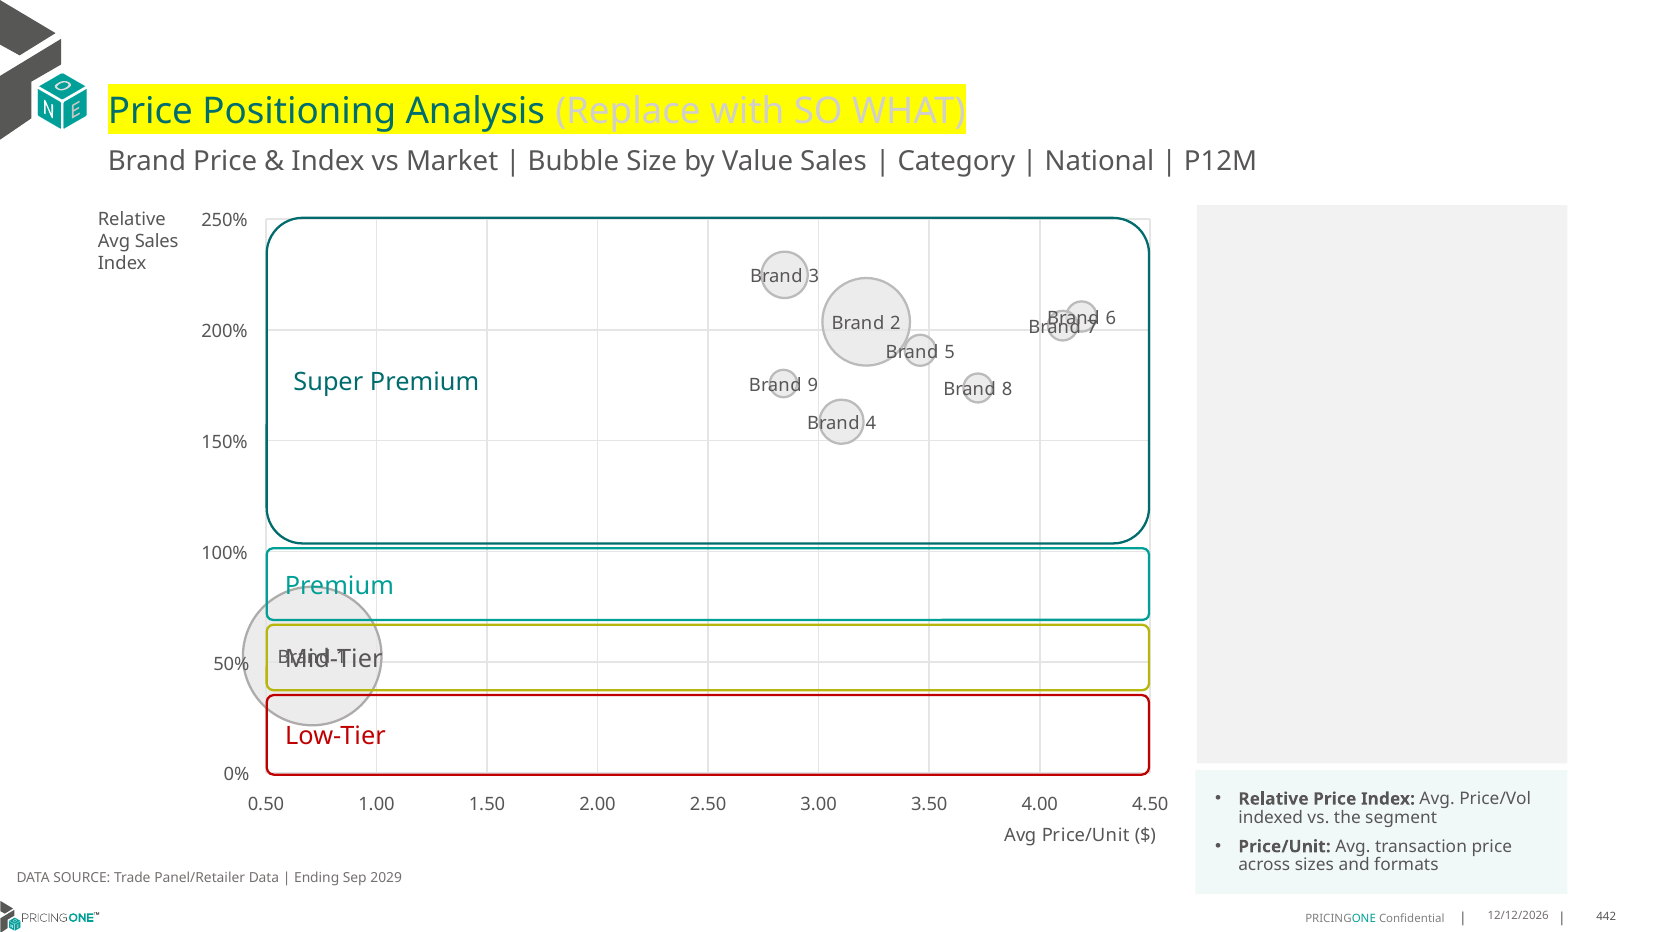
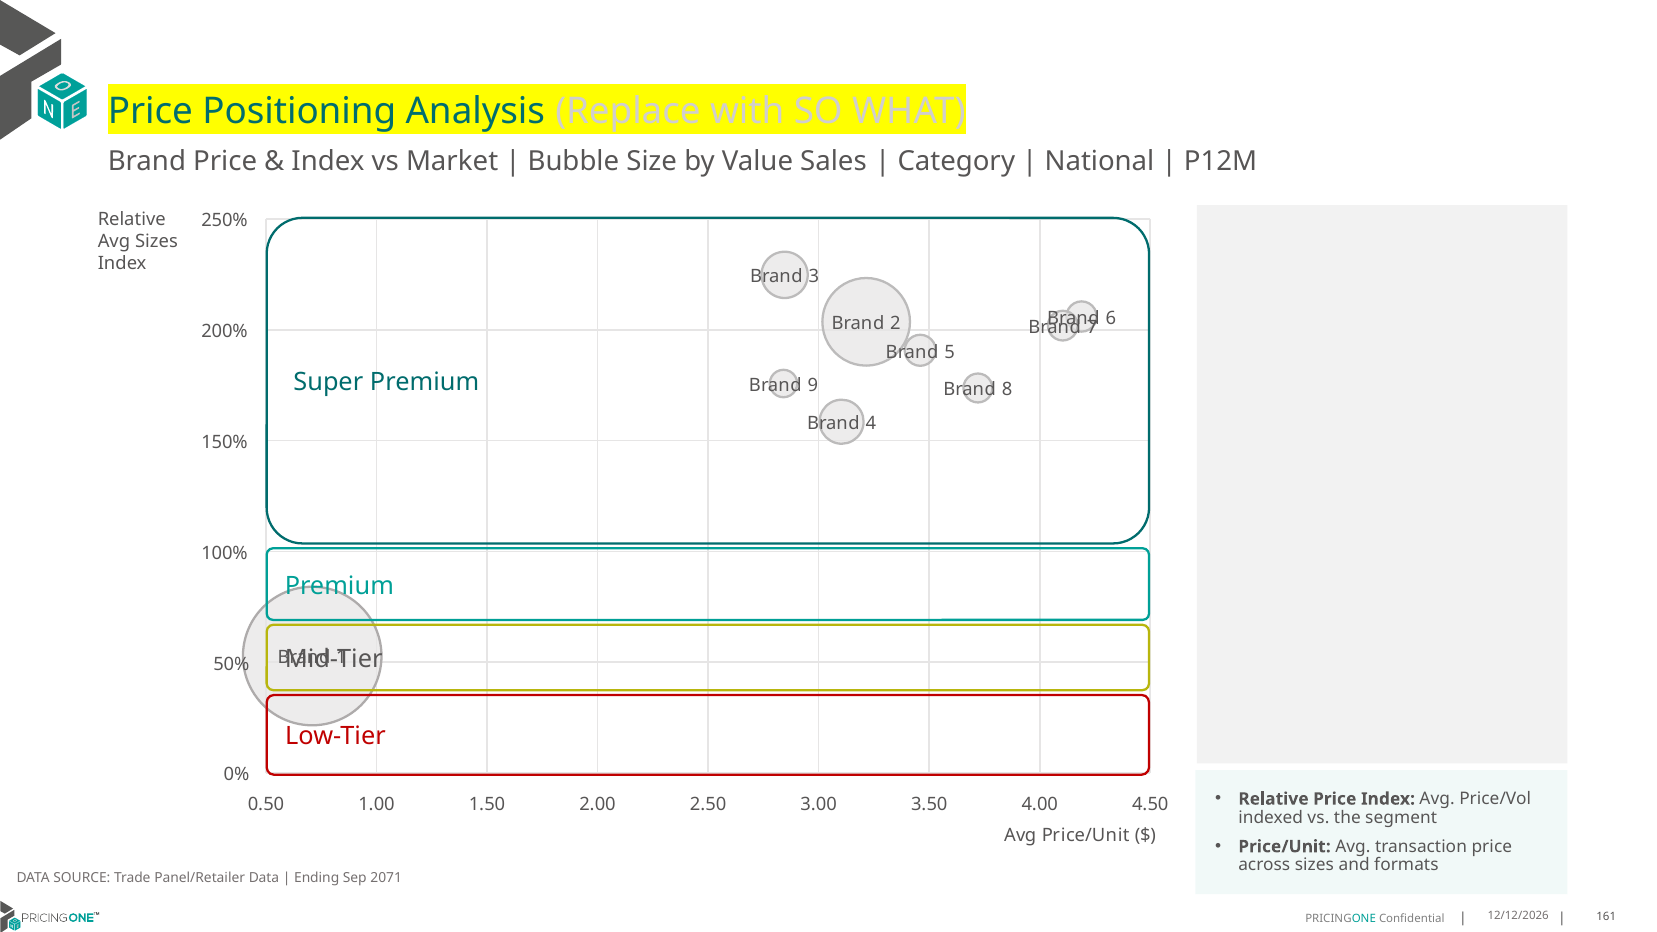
Avg Sales: Sales -> Sizes
2029: 2029 -> 2071
442: 442 -> 161
